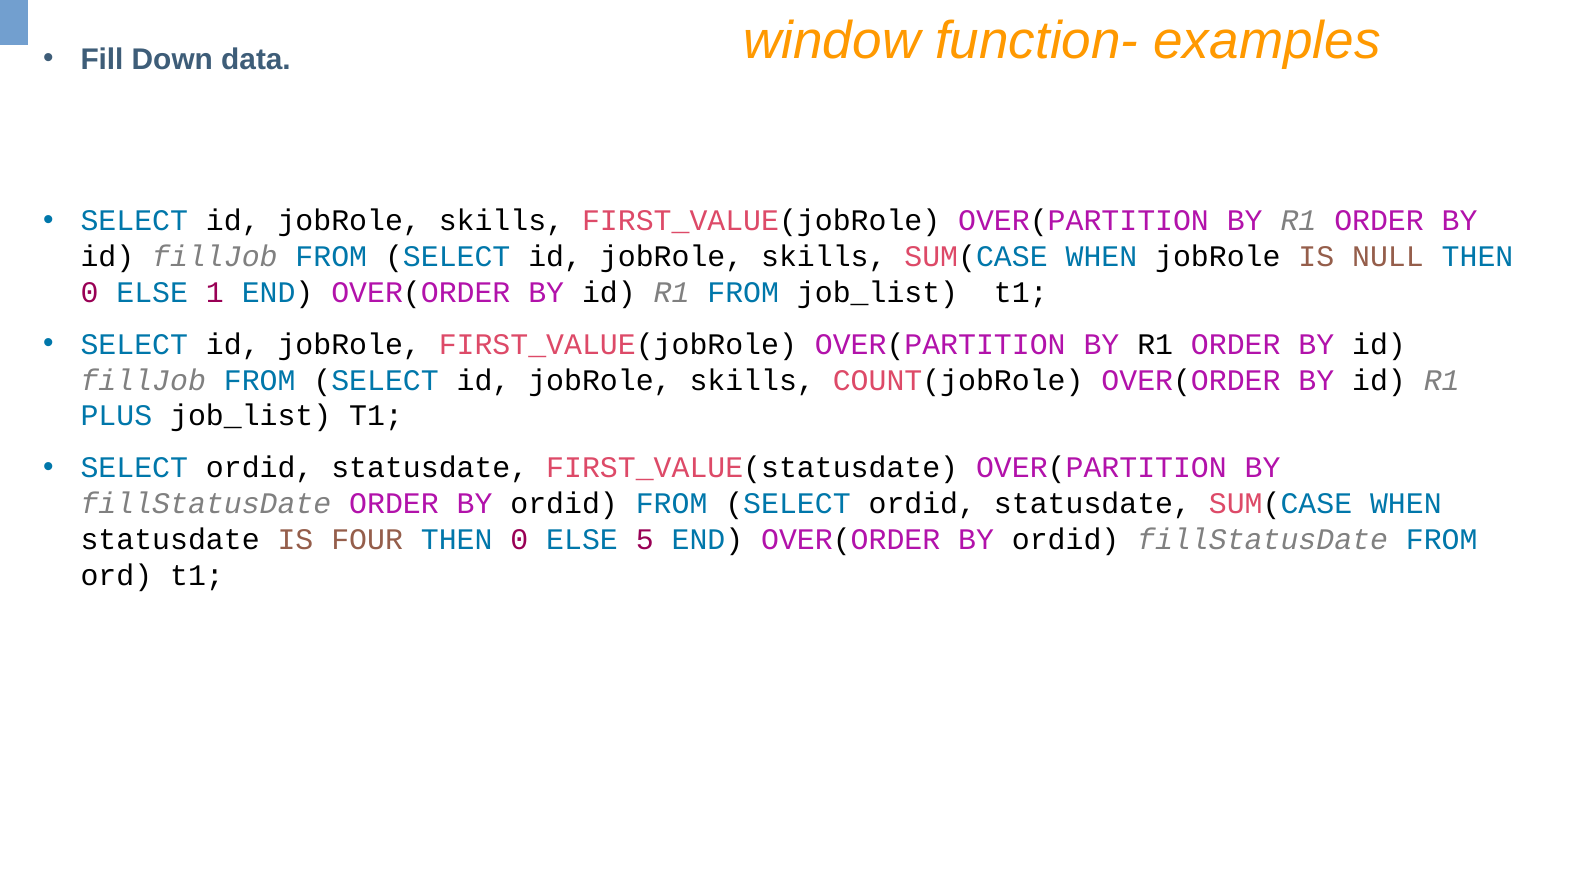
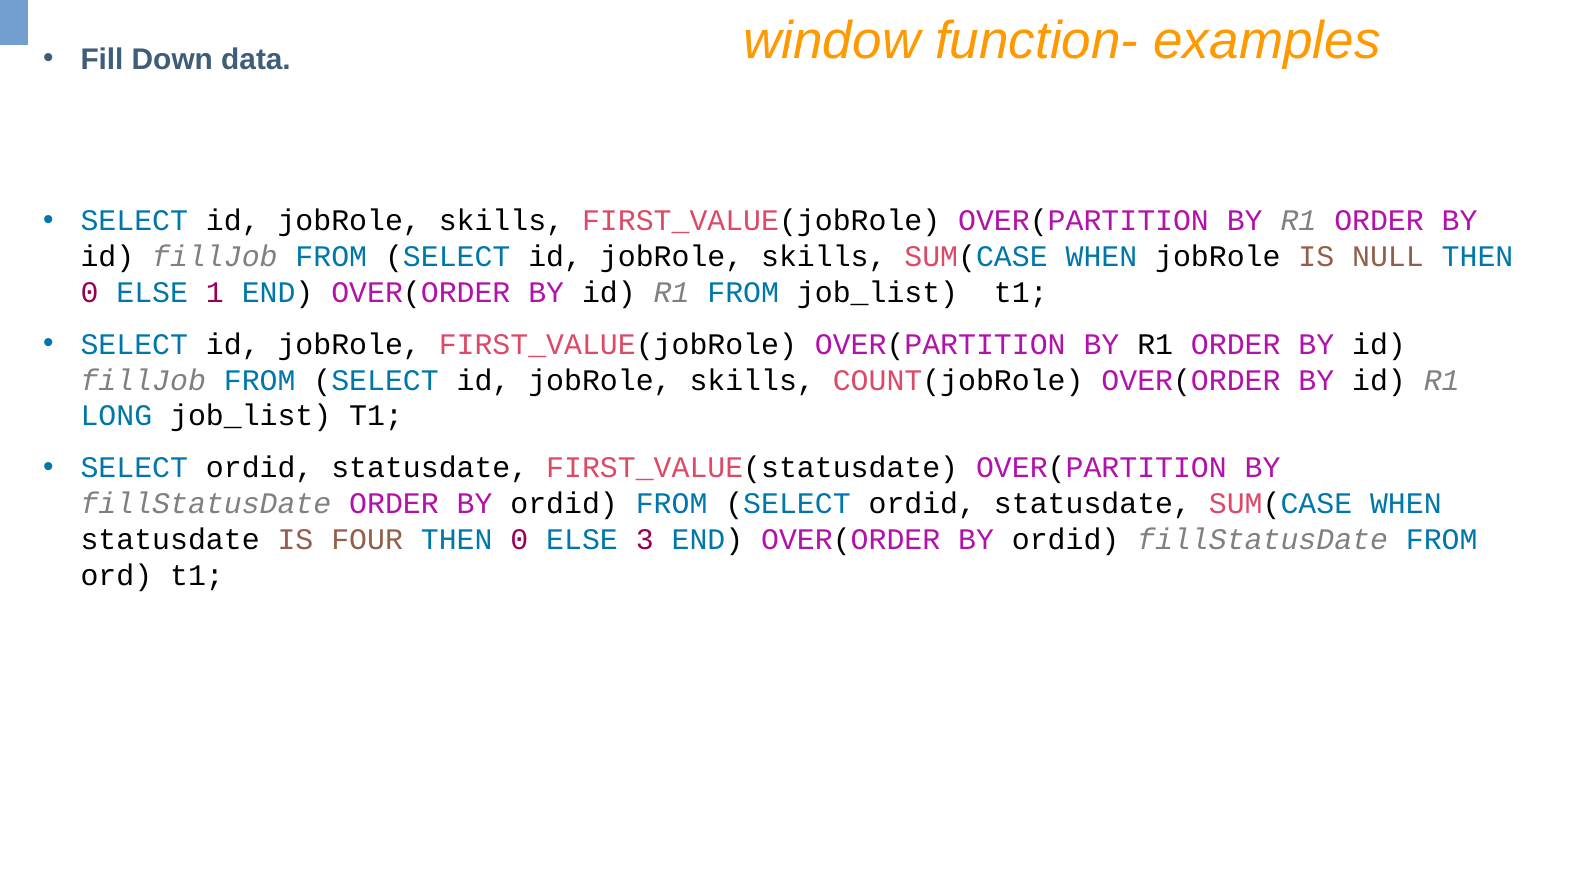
PLUS: PLUS -> LONG
5: 5 -> 3
